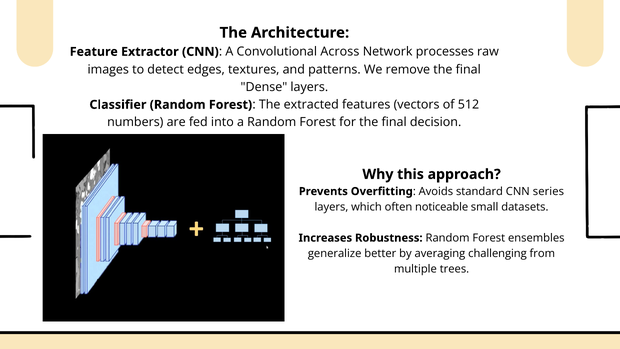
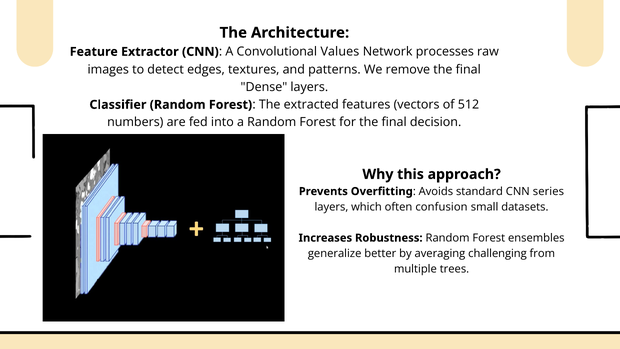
Across: Across -> Values
noticeable: noticeable -> confusion
